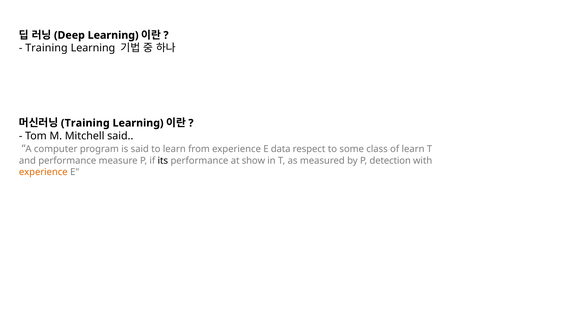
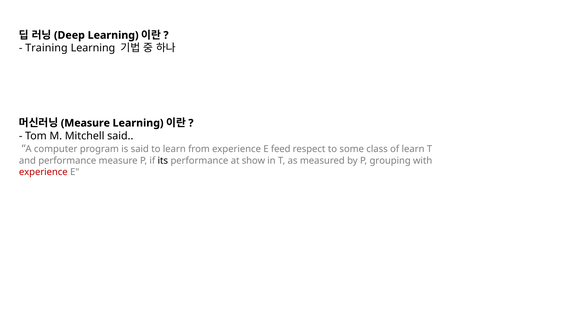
Training at (85, 123): Training -> Measure
data: data -> feed
detection: detection -> grouping
experience at (43, 172) colour: orange -> red
